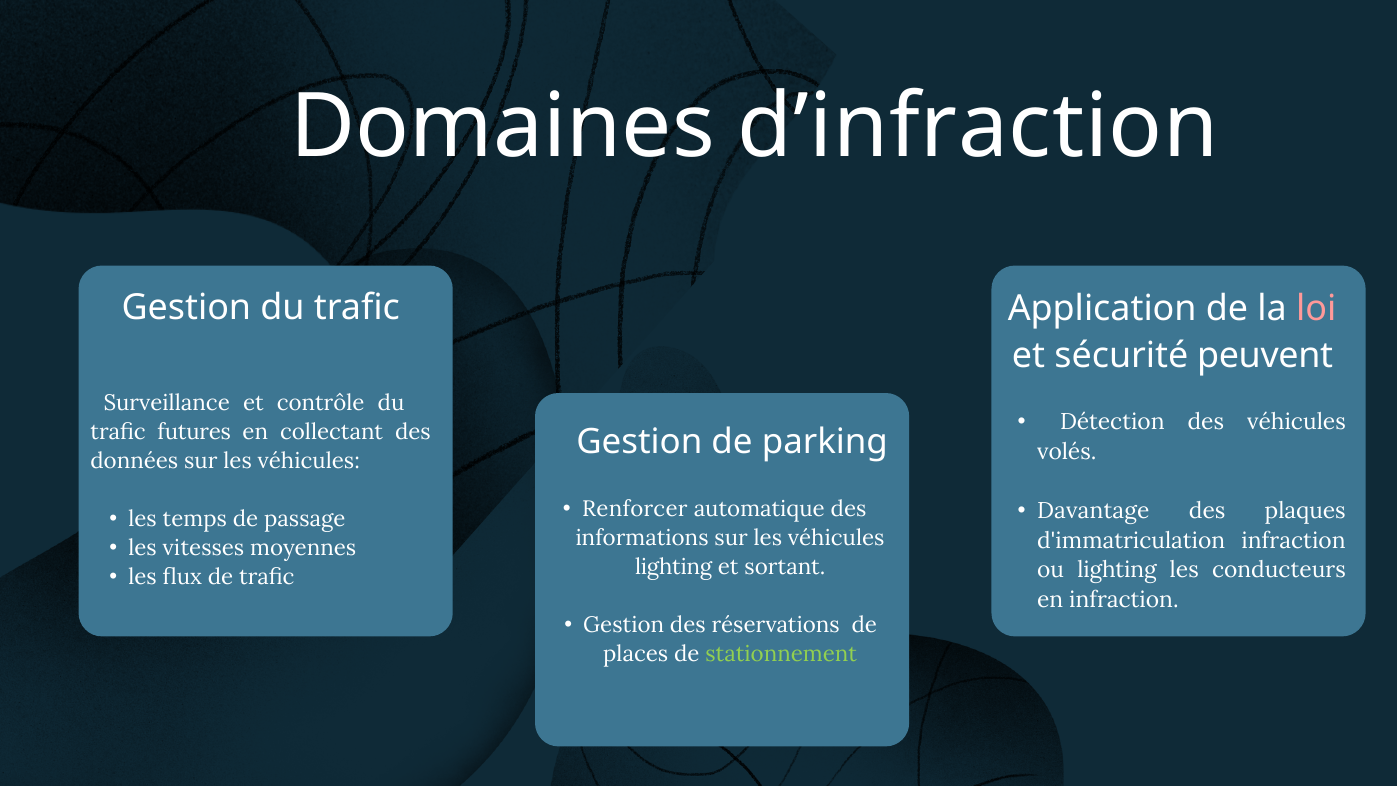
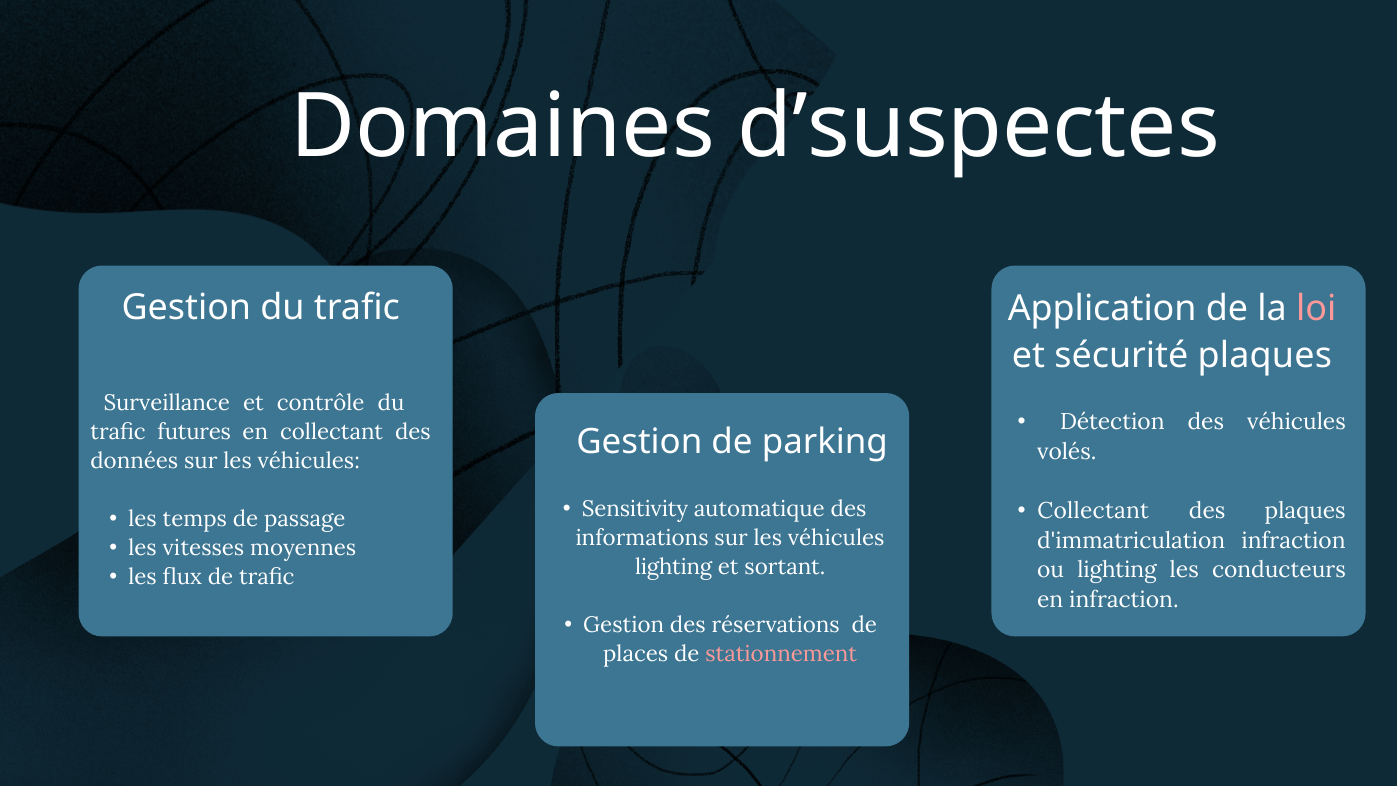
d’infraction: d’infraction -> d’suspectes
sécurité peuvent: peuvent -> plaques
Renforcer: Renforcer -> Sensitivity
Davantage at (1093, 511): Davantage -> Collectant
stationnement colour: light green -> pink
